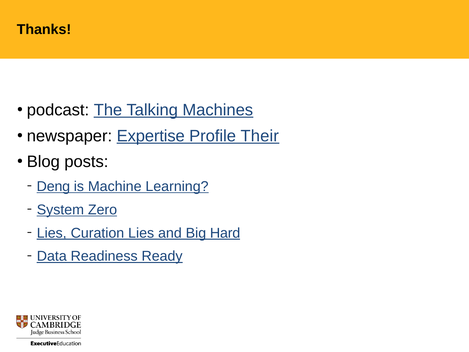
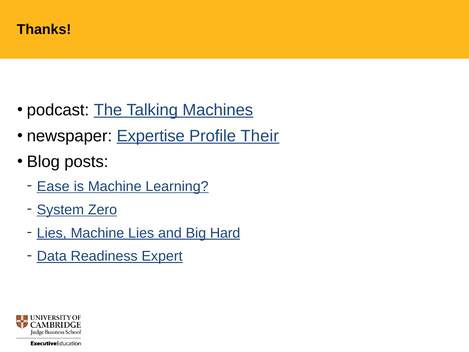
Deng: Deng -> Ease
Lies Curation: Curation -> Machine
Ready: Ready -> Expert
